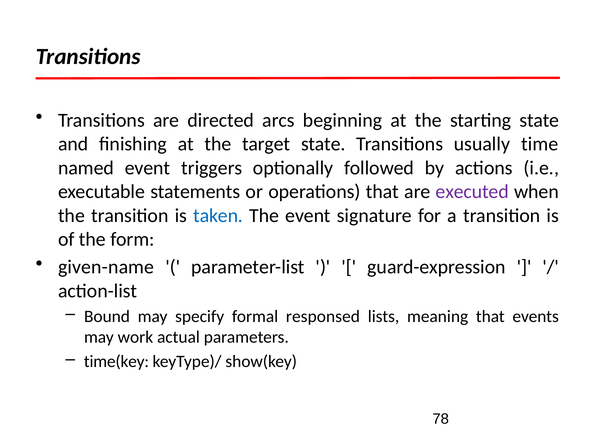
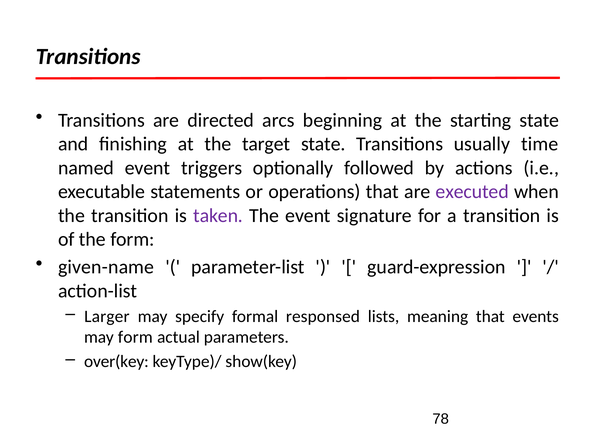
taken colour: blue -> purple
Bound: Bound -> Larger
may work: work -> form
time(key: time(key -> over(key
